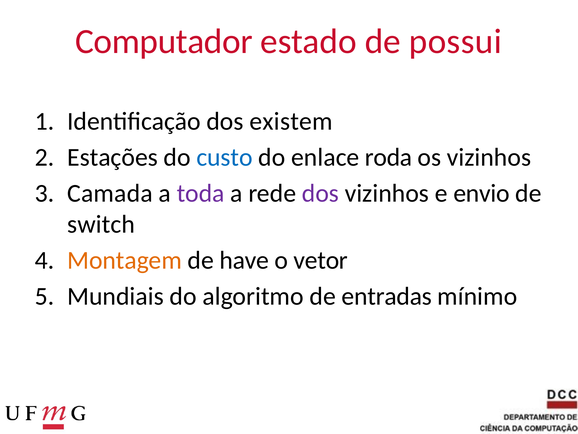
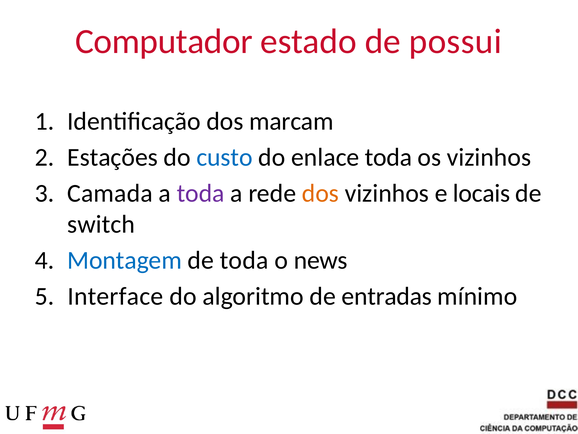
existem: existem -> marcam
enlace roda: roda -> toda
dos at (320, 193) colour: purple -> orange
envio: envio -> locais
Montagem colour: orange -> blue
de have: have -> toda
vetor: vetor -> news
Mundiais: Mundiais -> Interface
